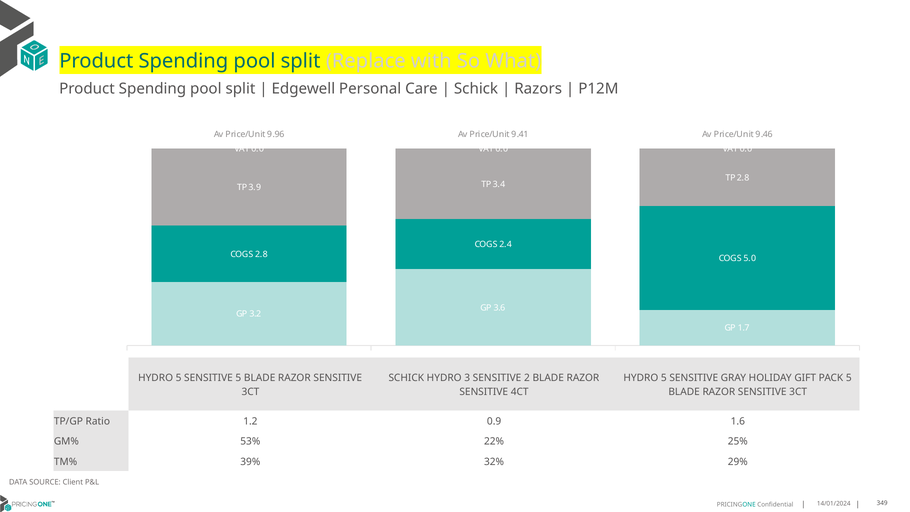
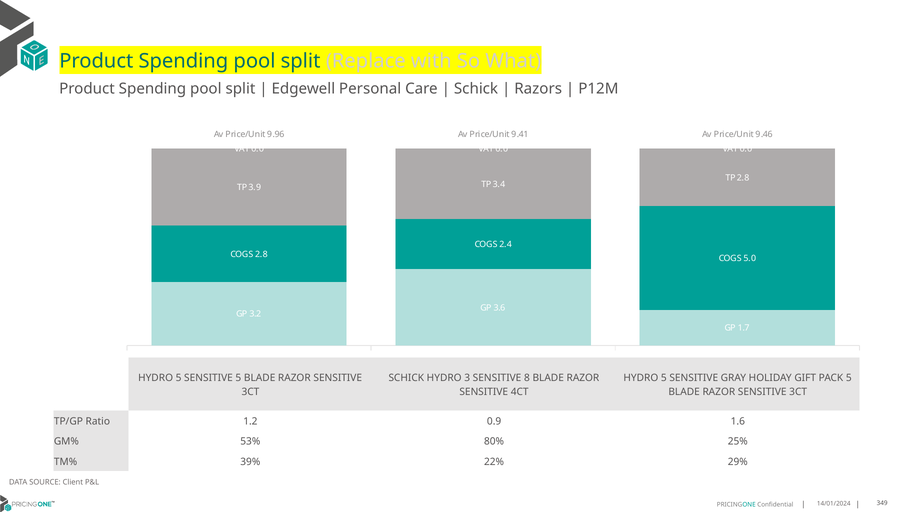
2: 2 -> 8
22%: 22% -> 80%
32%: 32% -> 22%
